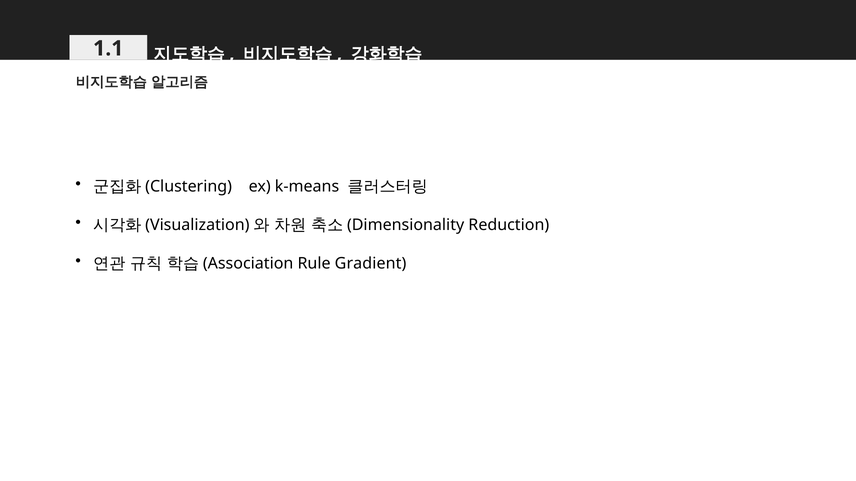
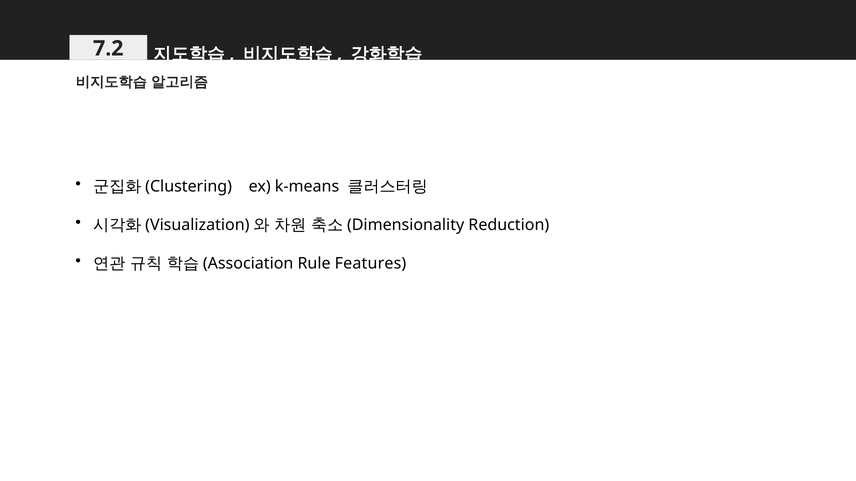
1.1: 1.1 -> 7.2
Gradient: Gradient -> Features
